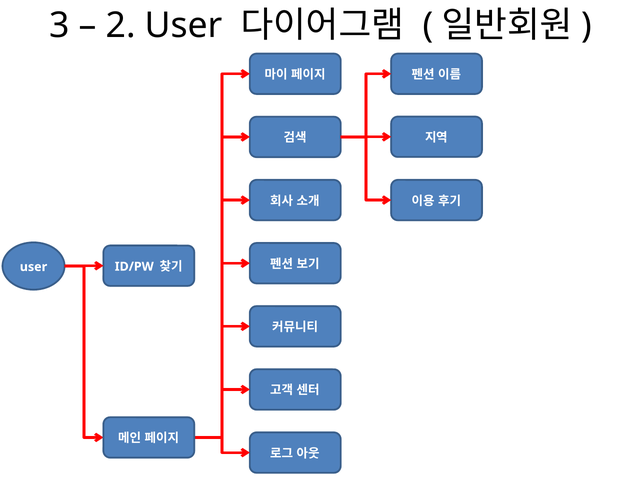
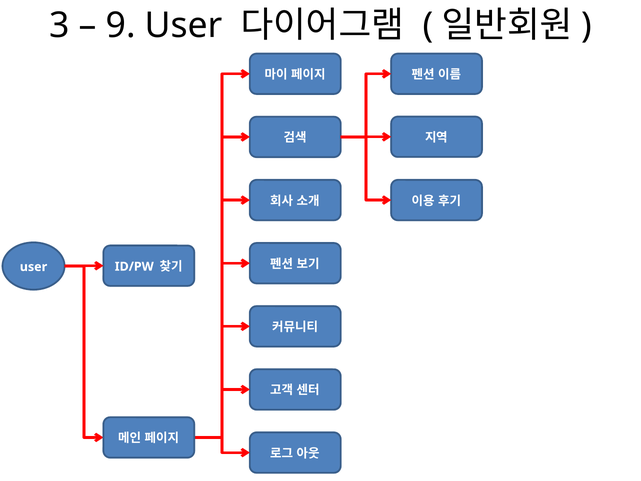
2: 2 -> 9
